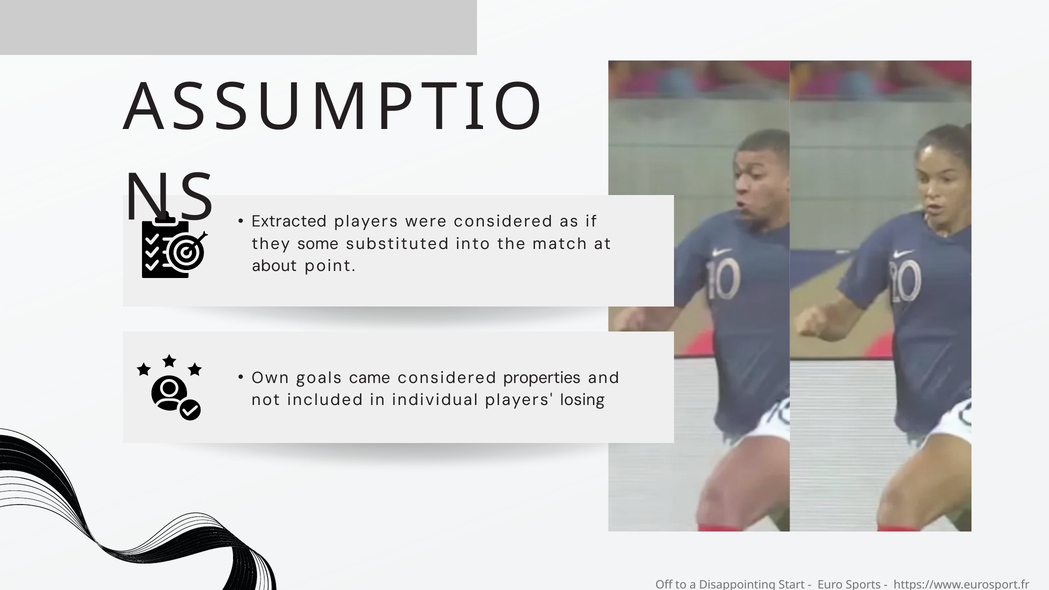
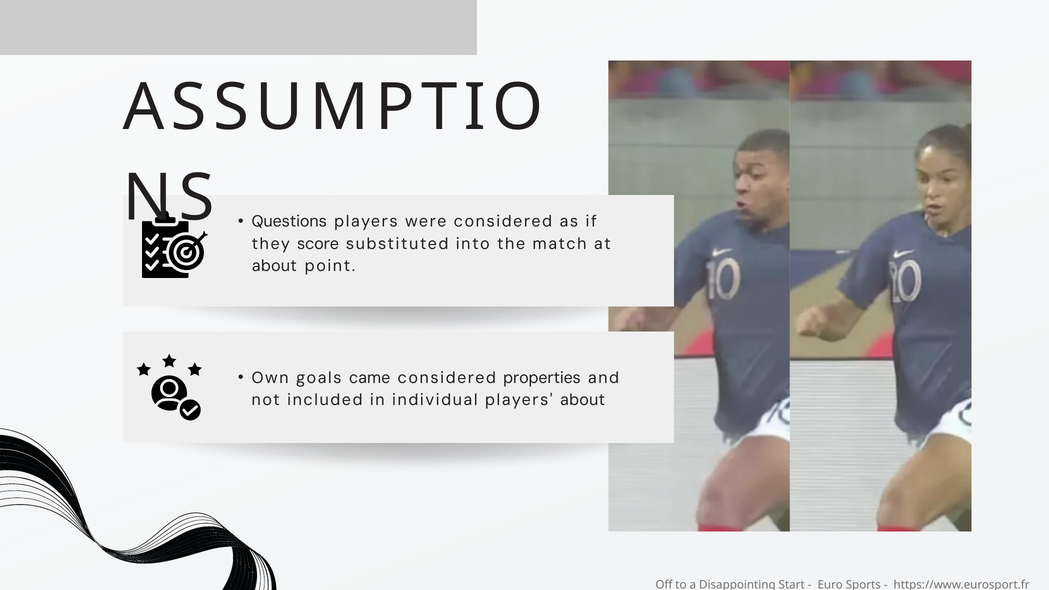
Extracted: Extracted -> Questions
some: some -> score
players losing: losing -> about
